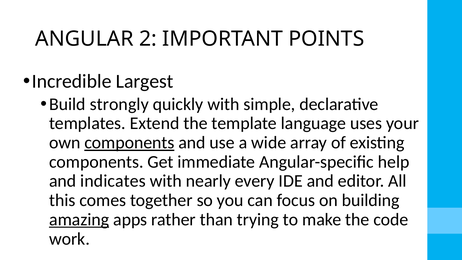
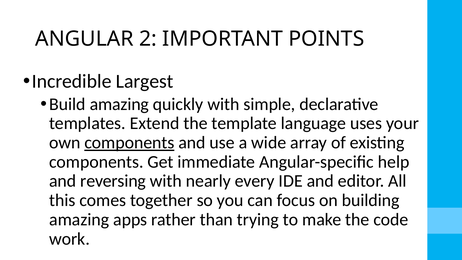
Build strongly: strongly -> amazing
indicates: indicates -> reversing
amazing at (79, 219) underline: present -> none
